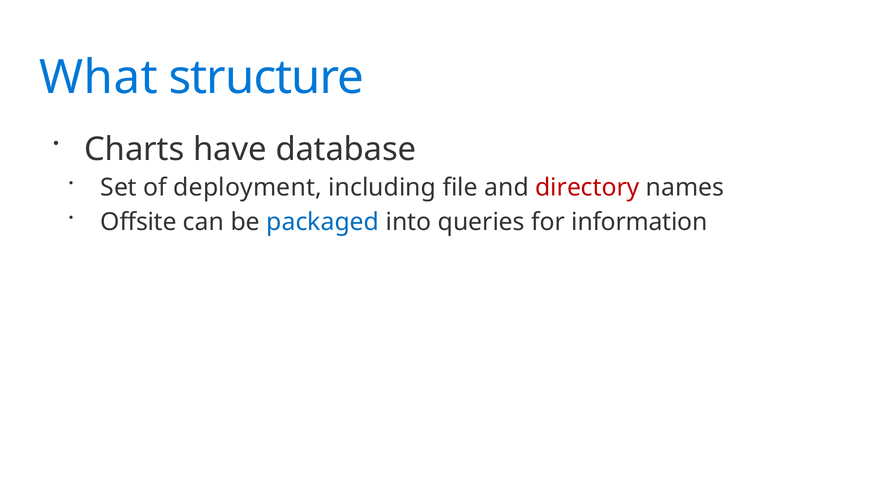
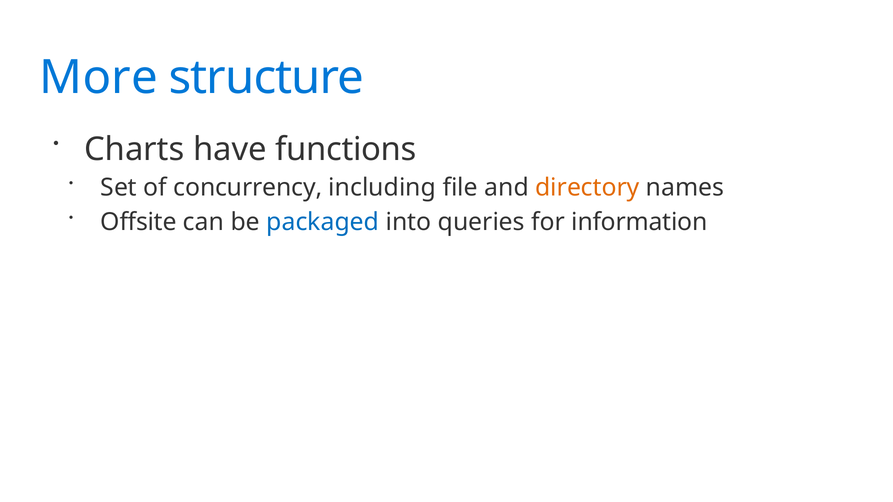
What: What -> More
database: database -> functions
deployment: deployment -> concurrency
directory colour: red -> orange
